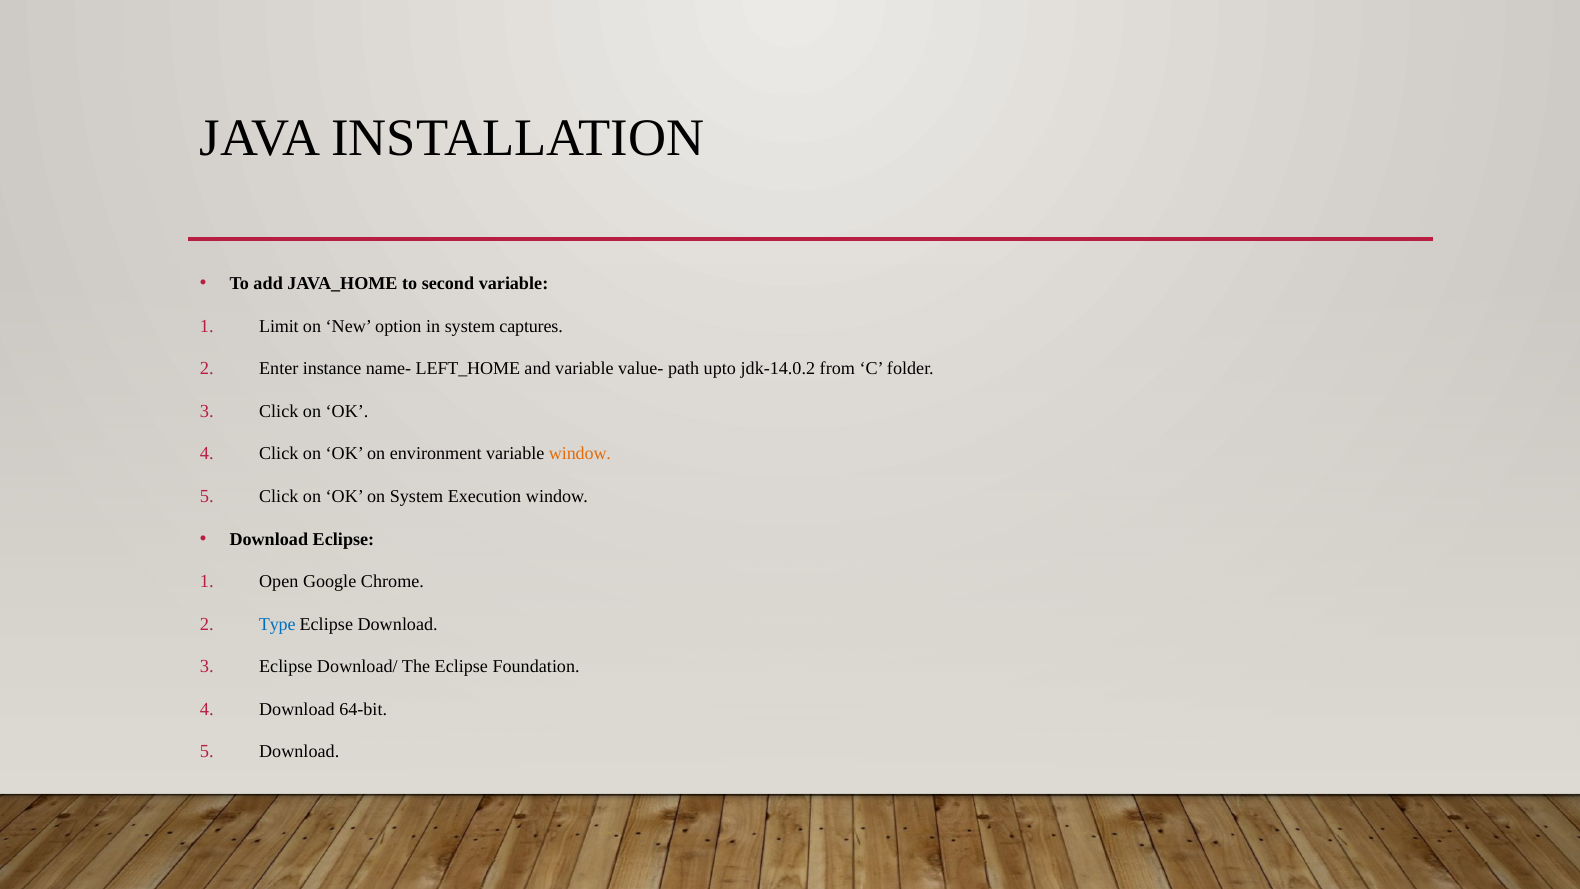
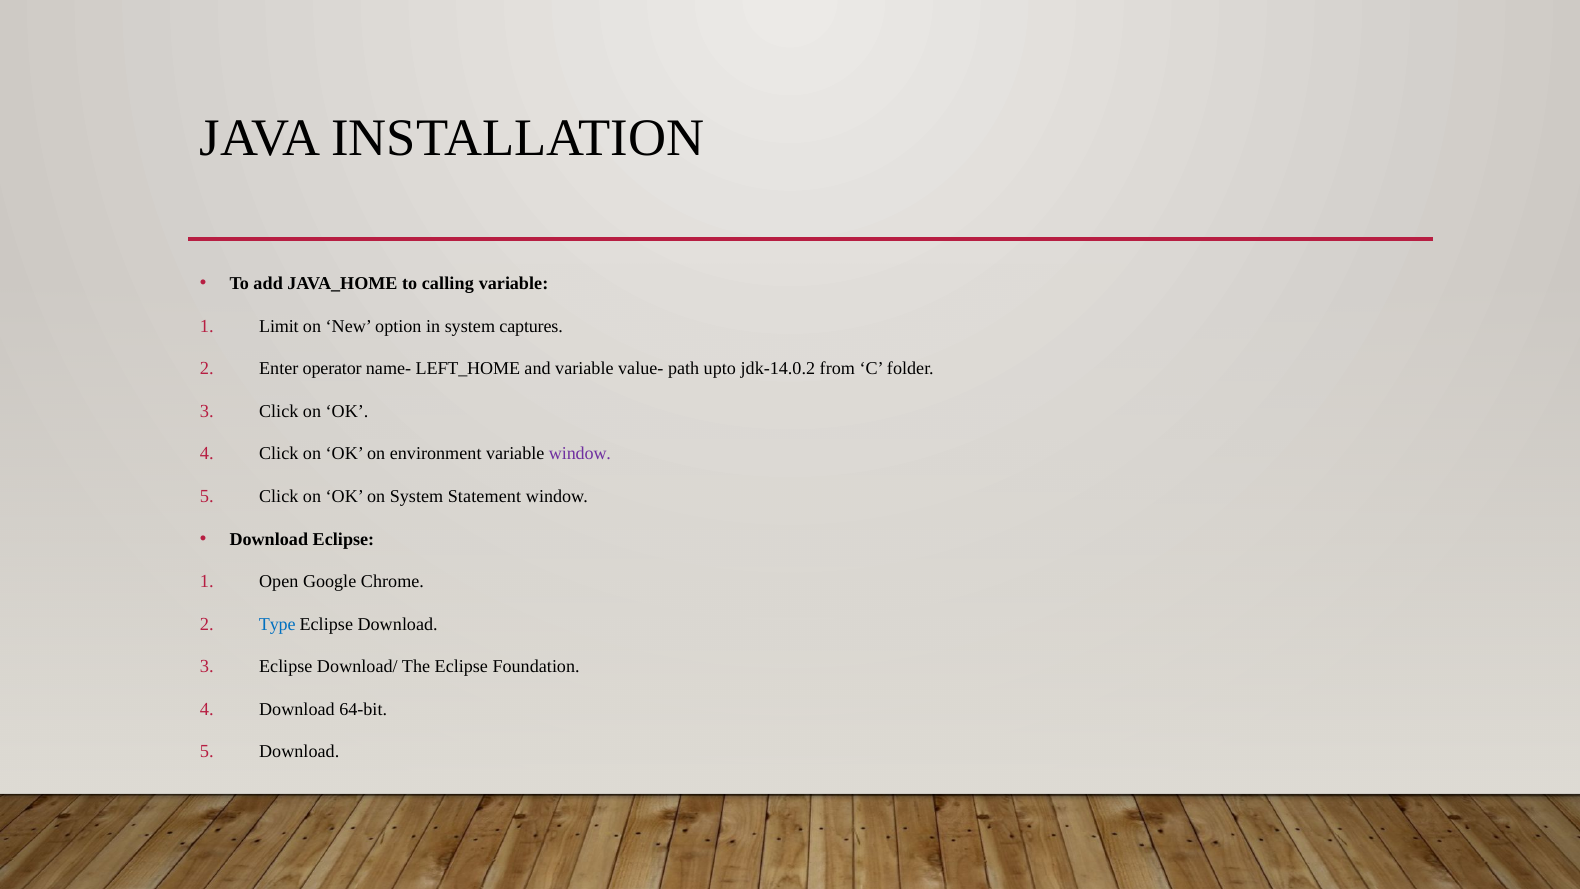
second: second -> calling
instance: instance -> operator
window at (580, 454) colour: orange -> purple
Execution: Execution -> Statement
